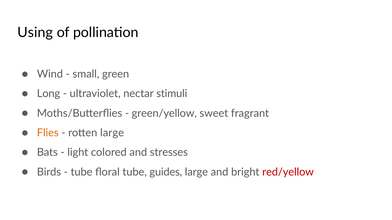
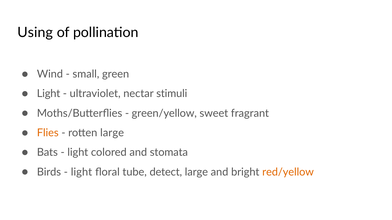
Long at (49, 94): Long -> Light
stresses: stresses -> stomata
tube at (82, 172): tube -> light
guides: guides -> detect
red/yellow colour: red -> orange
